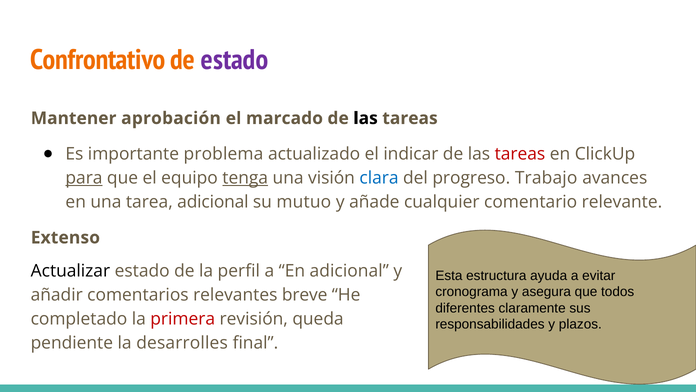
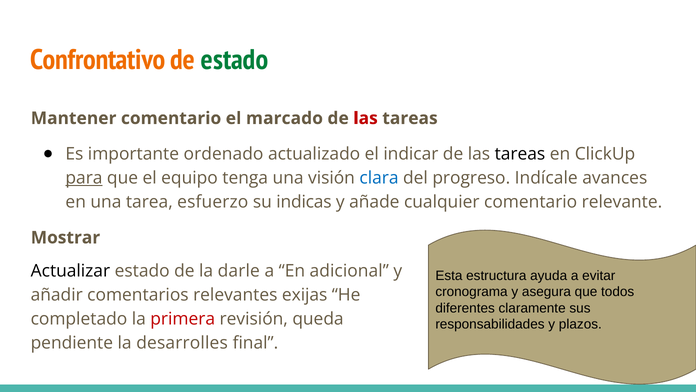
estado at (235, 60) colour: purple -> green
Mantener aprobación: aprobación -> comentario
las at (366, 118) colour: black -> red
problema: problema -> ordenado
tareas at (520, 154) colour: red -> black
tenga underline: present -> none
Trabajo: Trabajo -> Indícale
tarea adicional: adicional -> esfuerzo
mutuo: mutuo -> indicas
Extenso: Extenso -> Mostrar
perfil: perfil -> darle
breve: breve -> exijas
